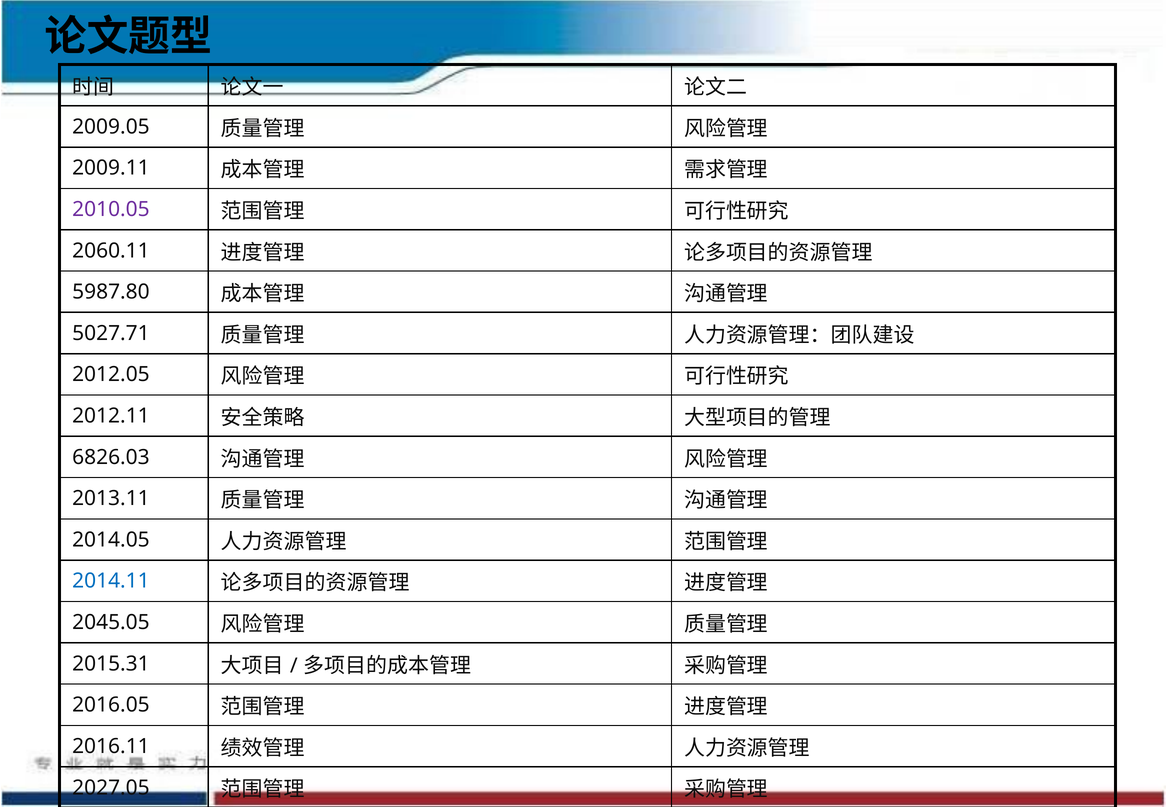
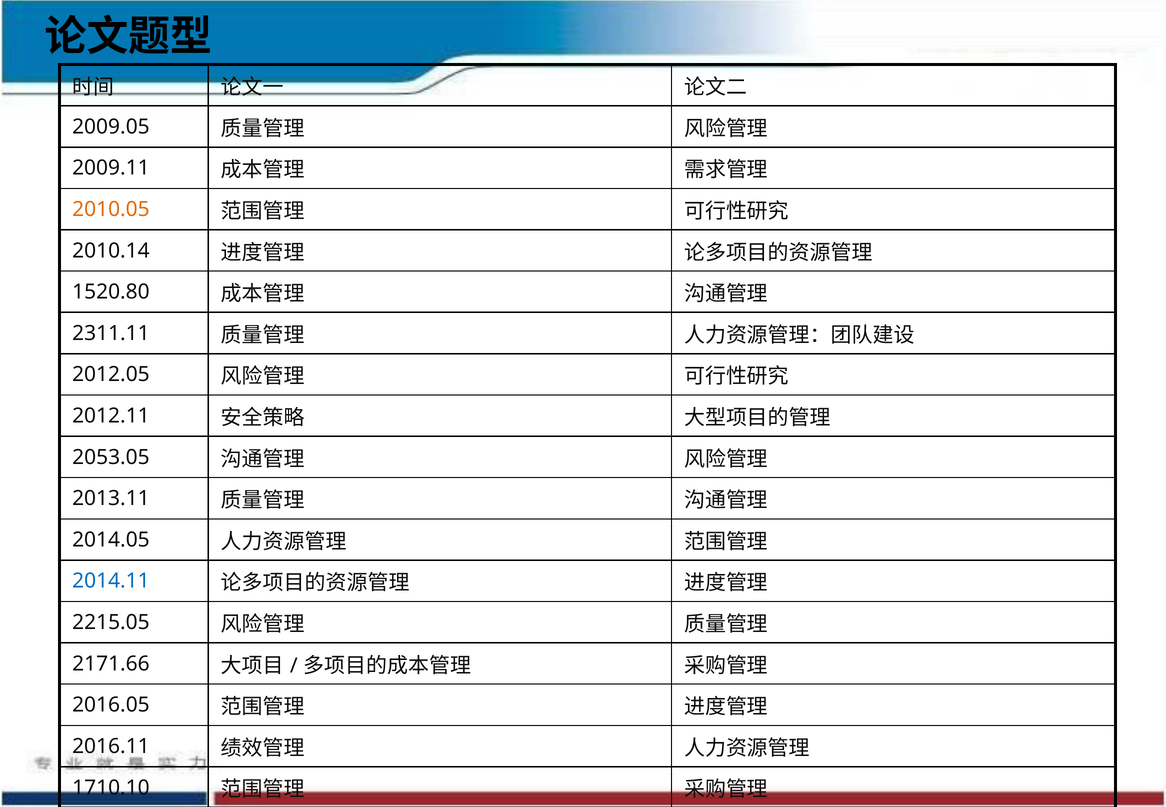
2010.05 colour: purple -> orange
2060.11: 2060.11 -> 2010.14
5987.80: 5987.80 -> 1520.80
5027.71: 5027.71 -> 2311.11
6826.03: 6826.03 -> 2053.05
2045.05: 2045.05 -> 2215.05
2015.31: 2015.31 -> 2171.66
2027.05: 2027.05 -> 1710.10
